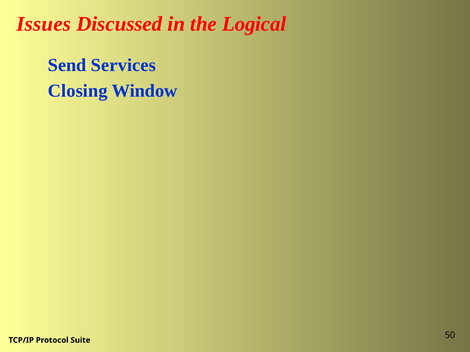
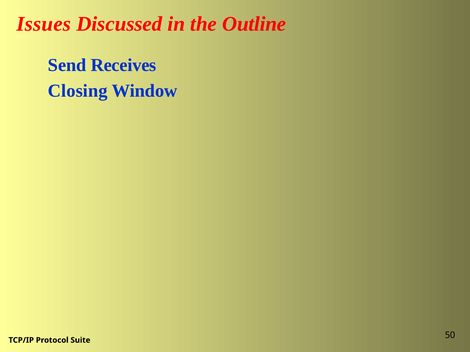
Logical: Logical -> Outline
Services: Services -> Receives
